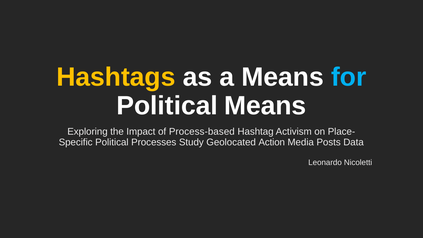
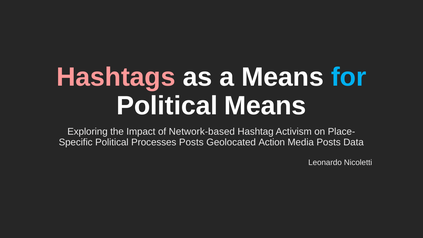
Hashtags colour: yellow -> pink
Process-based: Process-based -> Network-based
Processes Study: Study -> Posts
